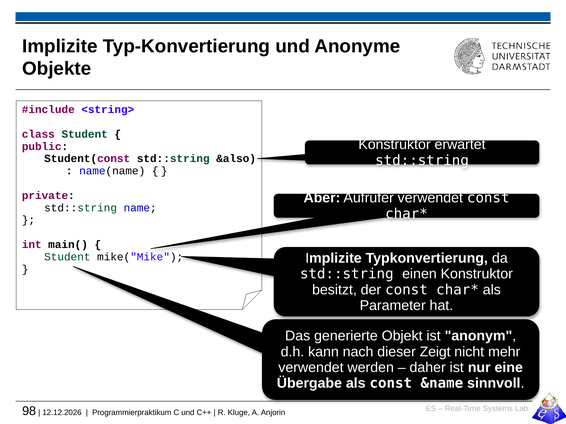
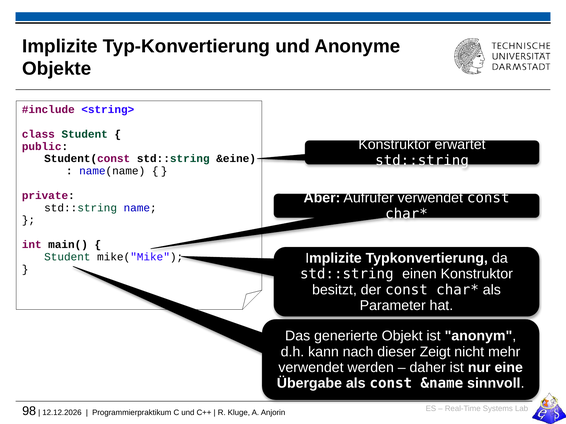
&also: &also -> &eine
